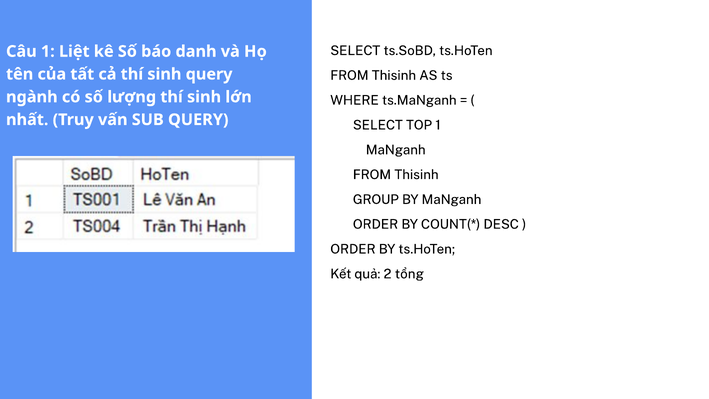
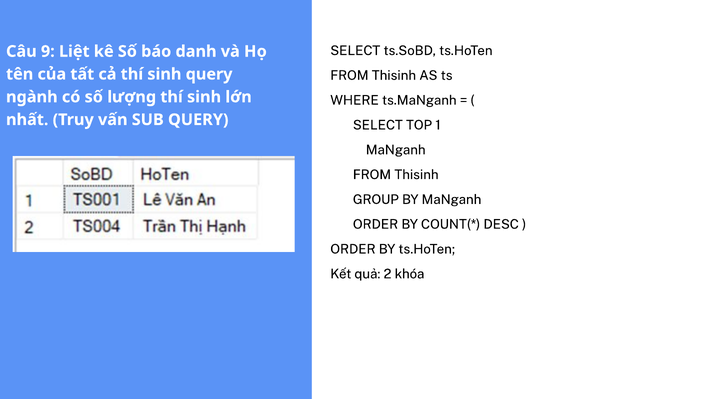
Câu 1: 1 -> 9
tổng: tổng -> khóa
